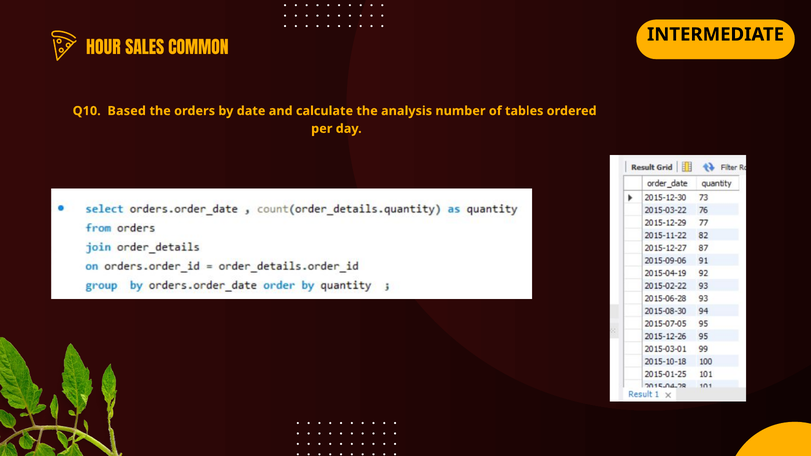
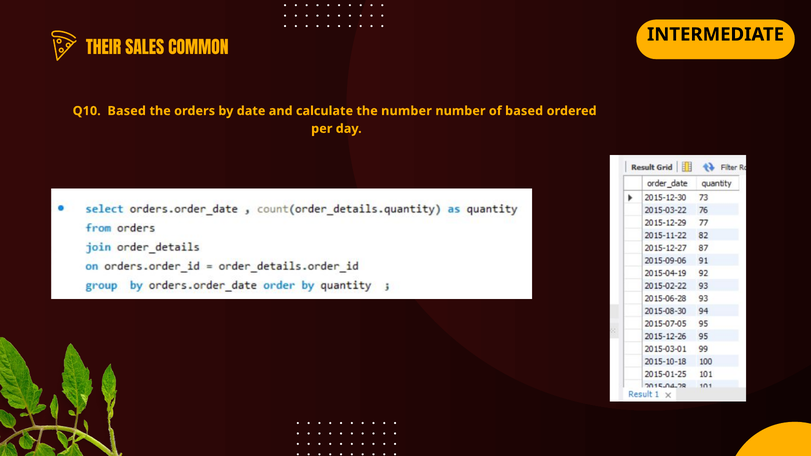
HOUR: HOUR -> THEIR
the analysis: analysis -> number
of tables: tables -> based
